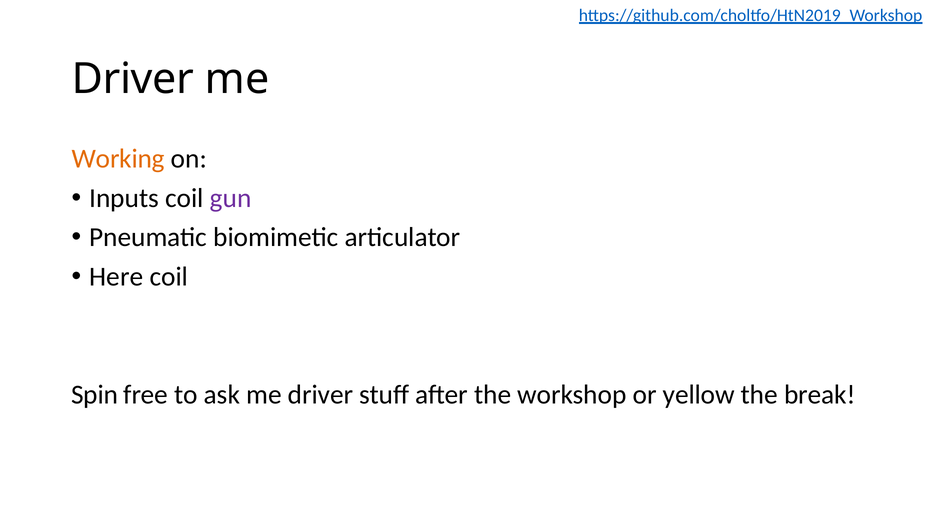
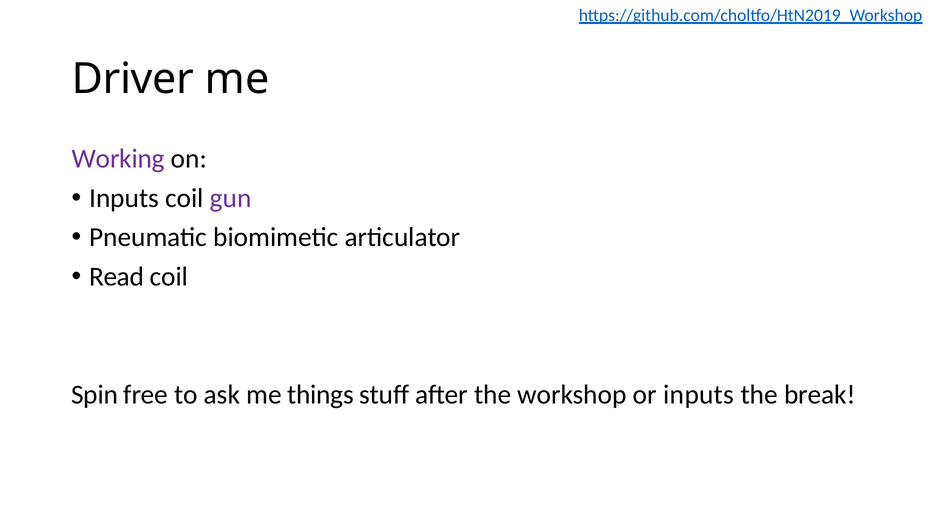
Working colour: orange -> purple
Here: Here -> Read
me driver: driver -> things
or yellow: yellow -> inputs
